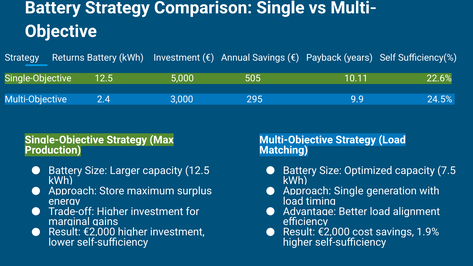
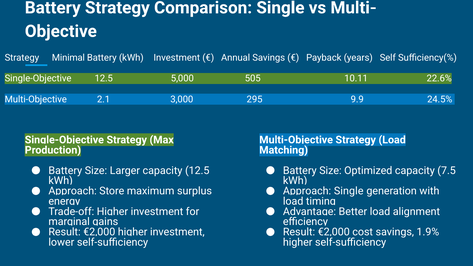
Returns: Returns -> Minimal
2.4: 2.4 -> 2.1
